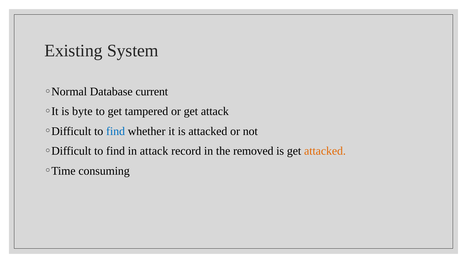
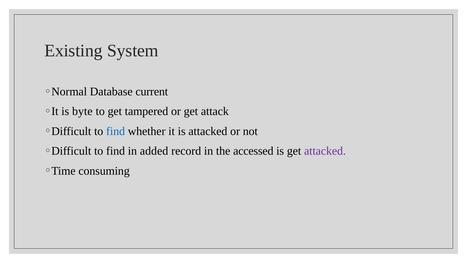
in attack: attack -> added
removed: removed -> accessed
attacked at (325, 151) colour: orange -> purple
